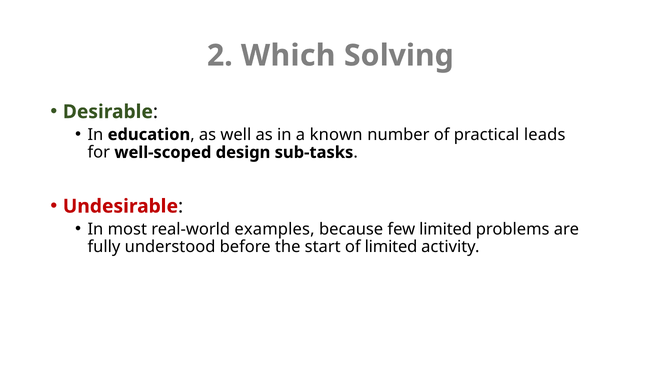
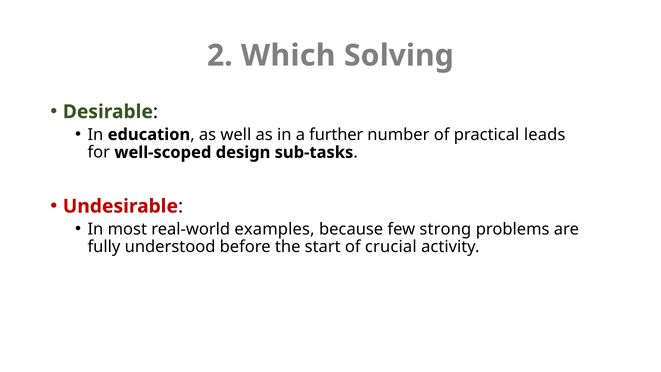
known: known -> further
few limited: limited -> strong
of limited: limited -> crucial
